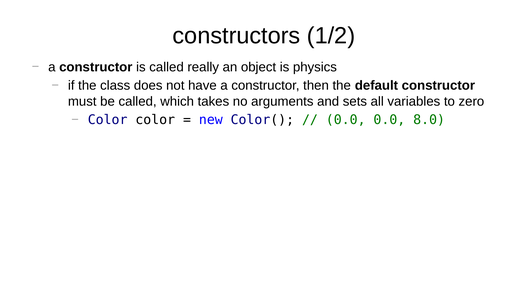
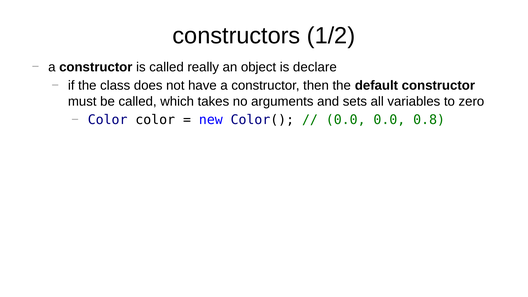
physics: physics -> declare
8.0: 8.0 -> 0.8
